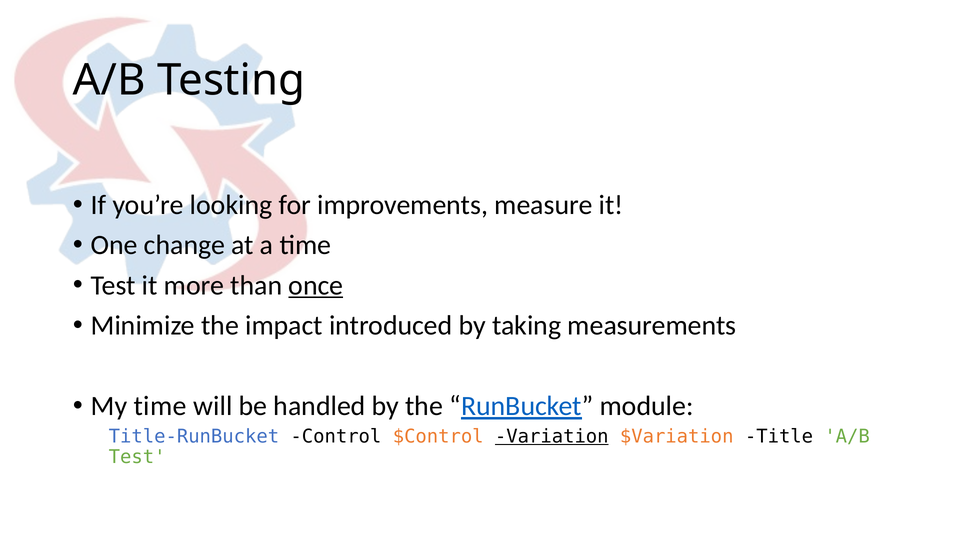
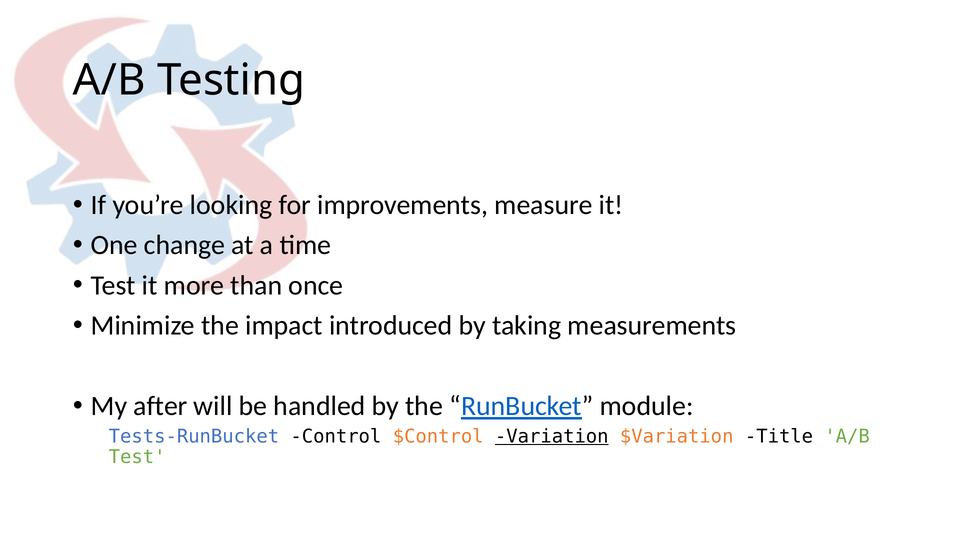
once underline: present -> none
My time: time -> after
Title-RunBucket: Title-RunBucket -> Tests-RunBucket
